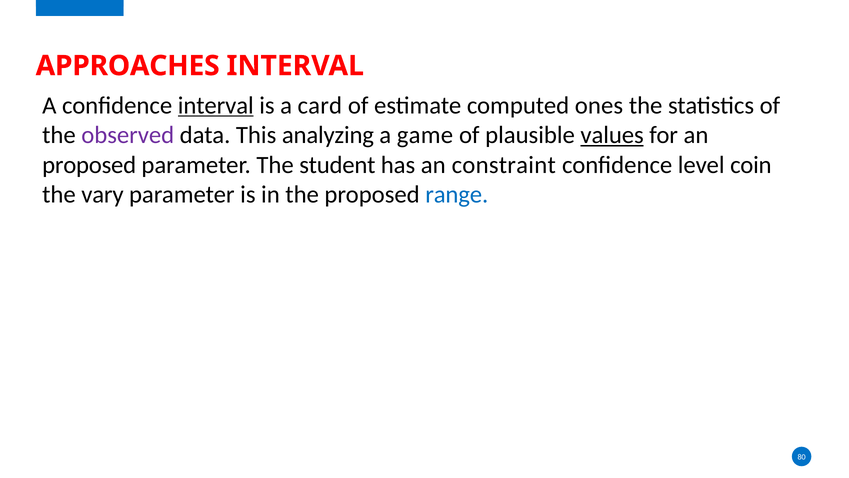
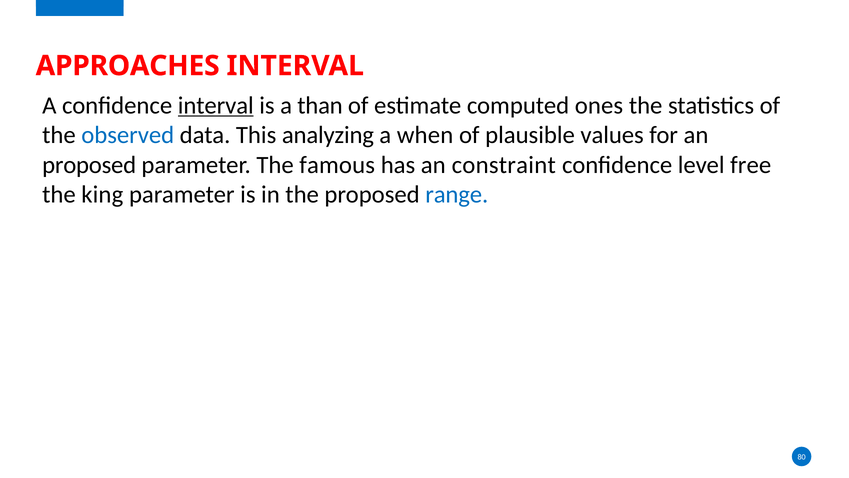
card: card -> than
observed colour: purple -> blue
game: game -> when
values underline: present -> none
student: student -> famous
coin: coin -> free
vary: vary -> king
